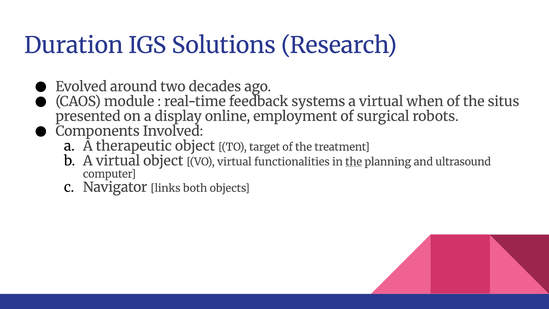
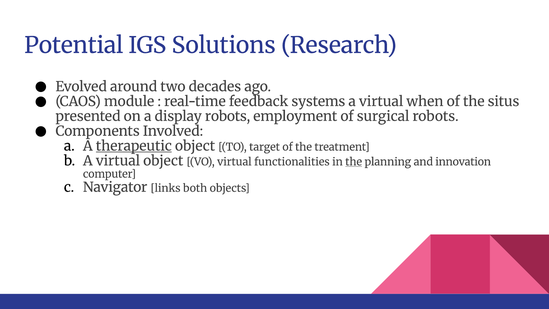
Duration: Duration -> Potential
display online: online -> robots
therapeutic underline: none -> present
ultrasound: ultrasound -> innovation
